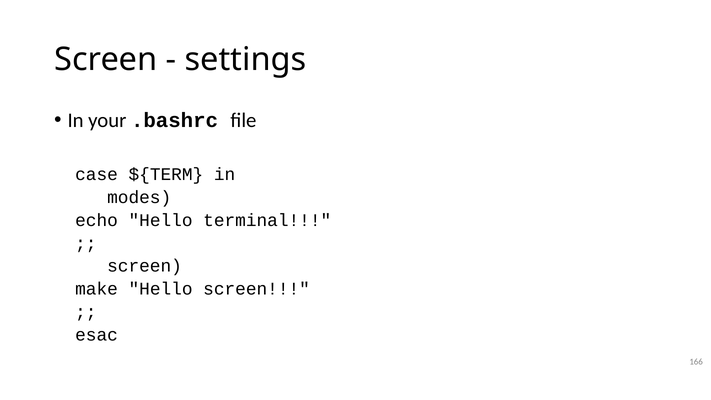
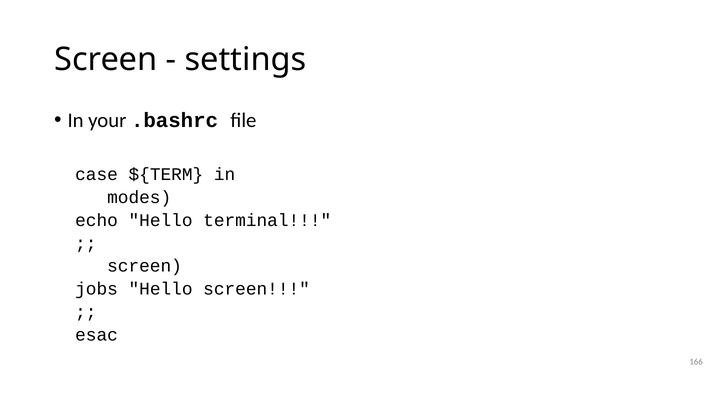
make: make -> jobs
